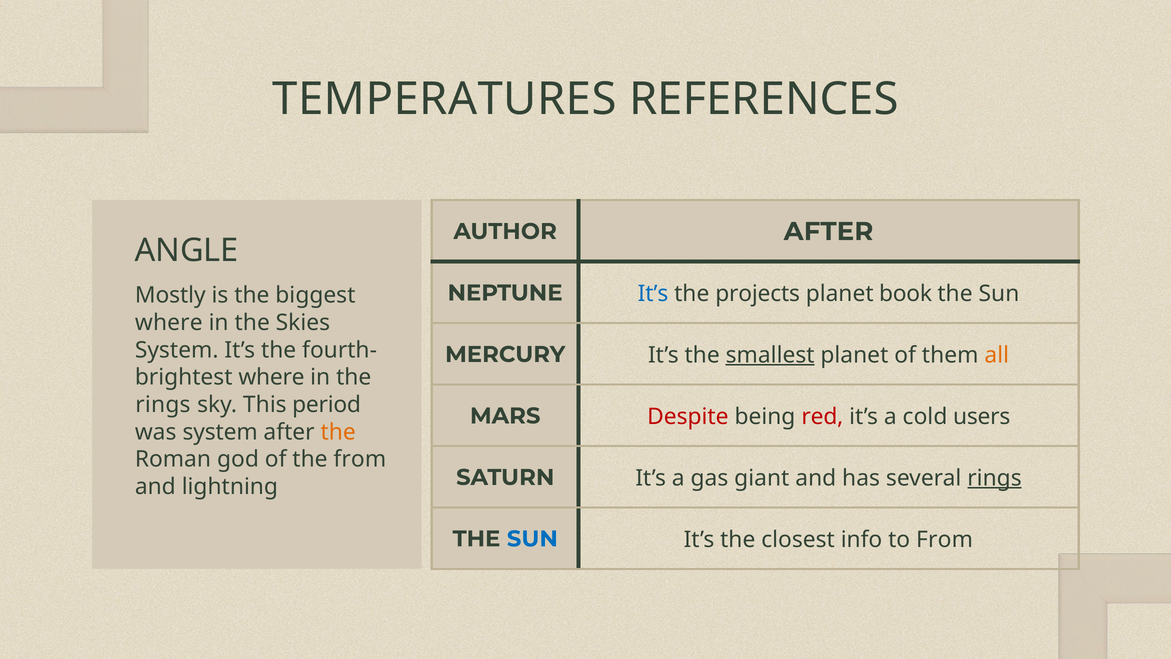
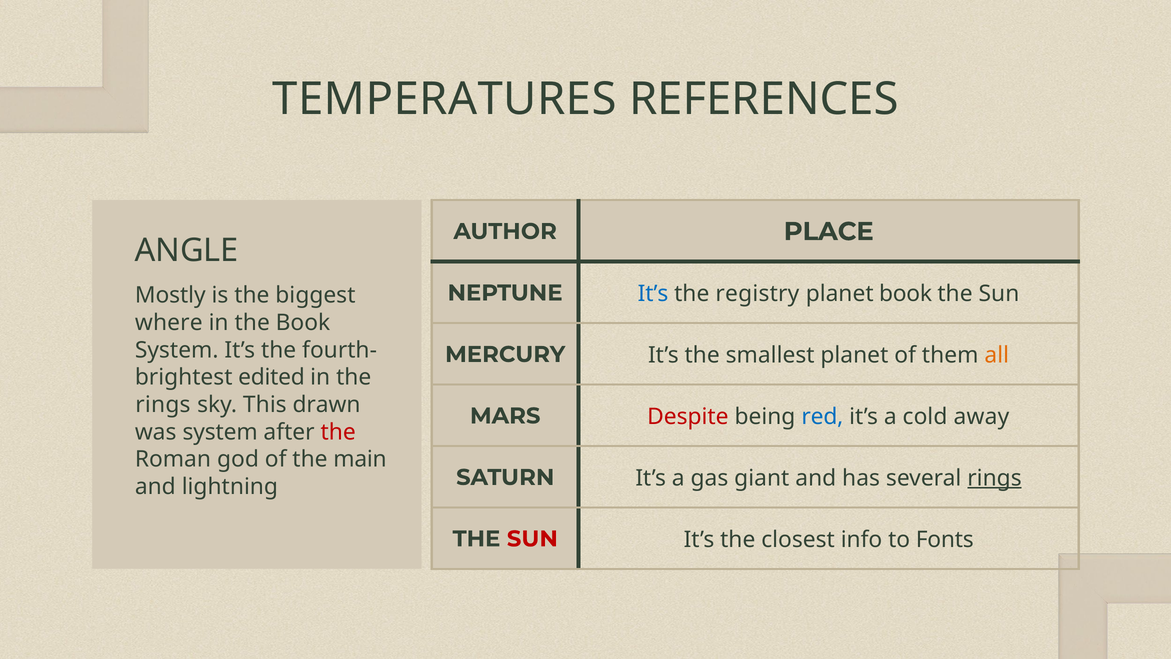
AUTHOR AFTER: AFTER -> PLACE
projects: projects -> registry
the Skies: Skies -> Book
smallest underline: present -> none
where at (271, 377): where -> edited
period: period -> drawn
red colour: red -> blue
users: users -> away
the at (338, 432) colour: orange -> red
the from: from -> main
SUN at (532, 539) colour: blue -> red
to From: From -> Fonts
